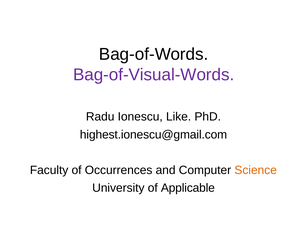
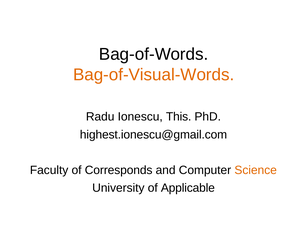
Bag-of-Visual-Words colour: purple -> orange
Like: Like -> This
Occurrences: Occurrences -> Corresponds
